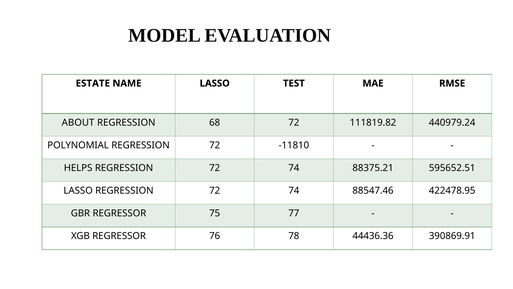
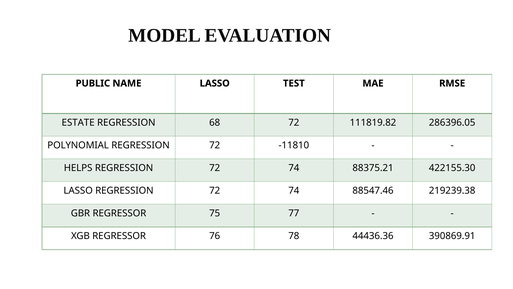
ESTATE: ESTATE -> PUBLIC
ABOUT: ABOUT -> ESTATE
440979.24: 440979.24 -> 286396.05
595652.51: 595652.51 -> 422155.30
422478.95: 422478.95 -> 219239.38
